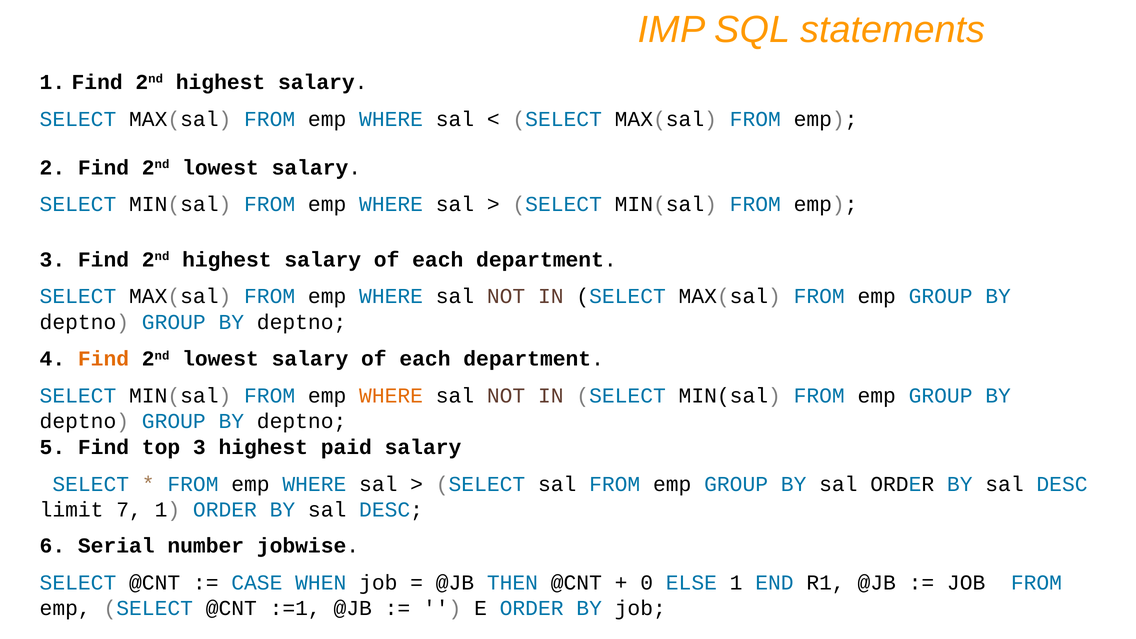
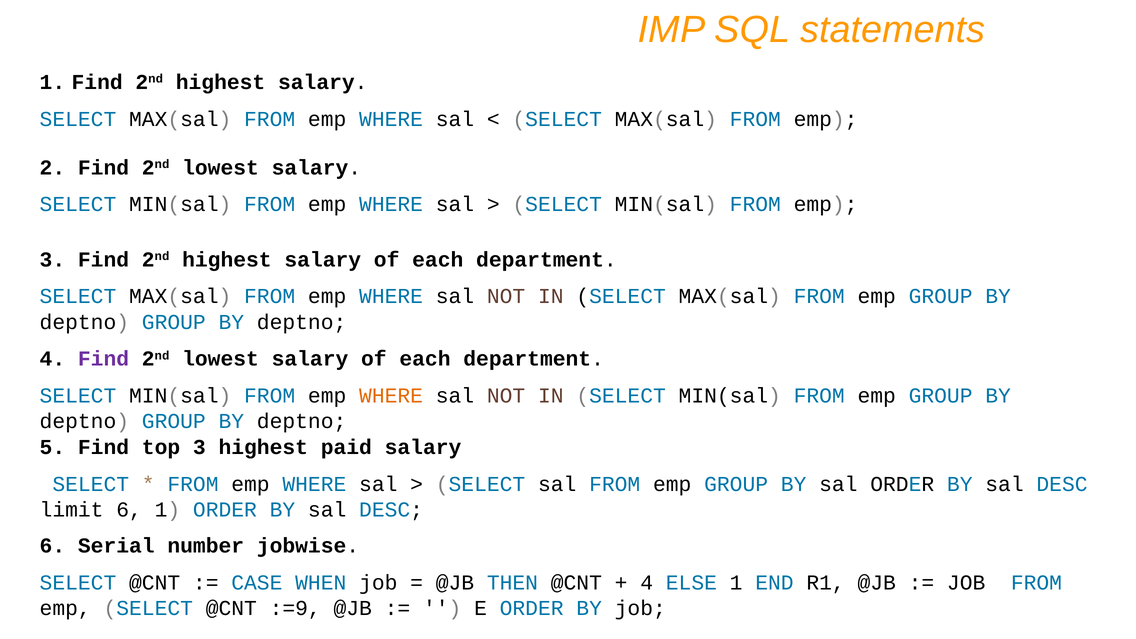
Find at (104, 359) colour: orange -> purple
limit 7: 7 -> 6
0 at (647, 583): 0 -> 4
:=1: :=1 -> :=9
